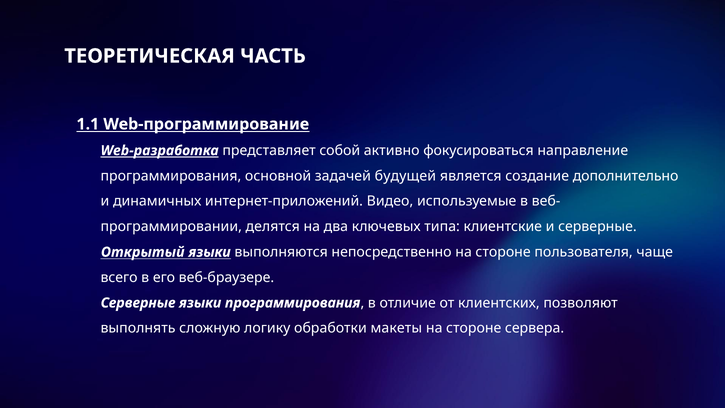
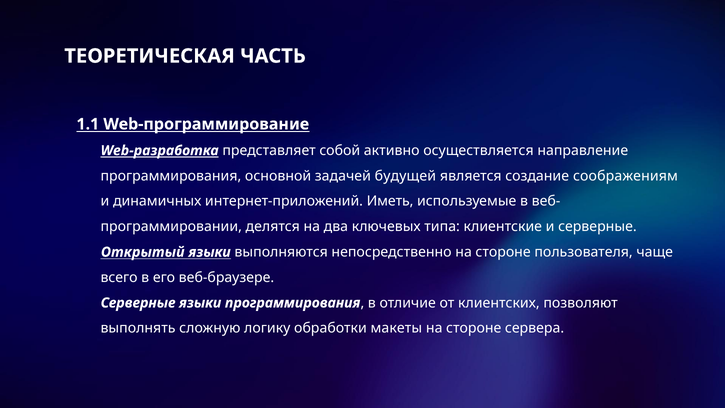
фокусироваться: фокусироваться -> осуществляется
дополнительно: дополнительно -> соображениям
Видео: Видео -> Иметь
